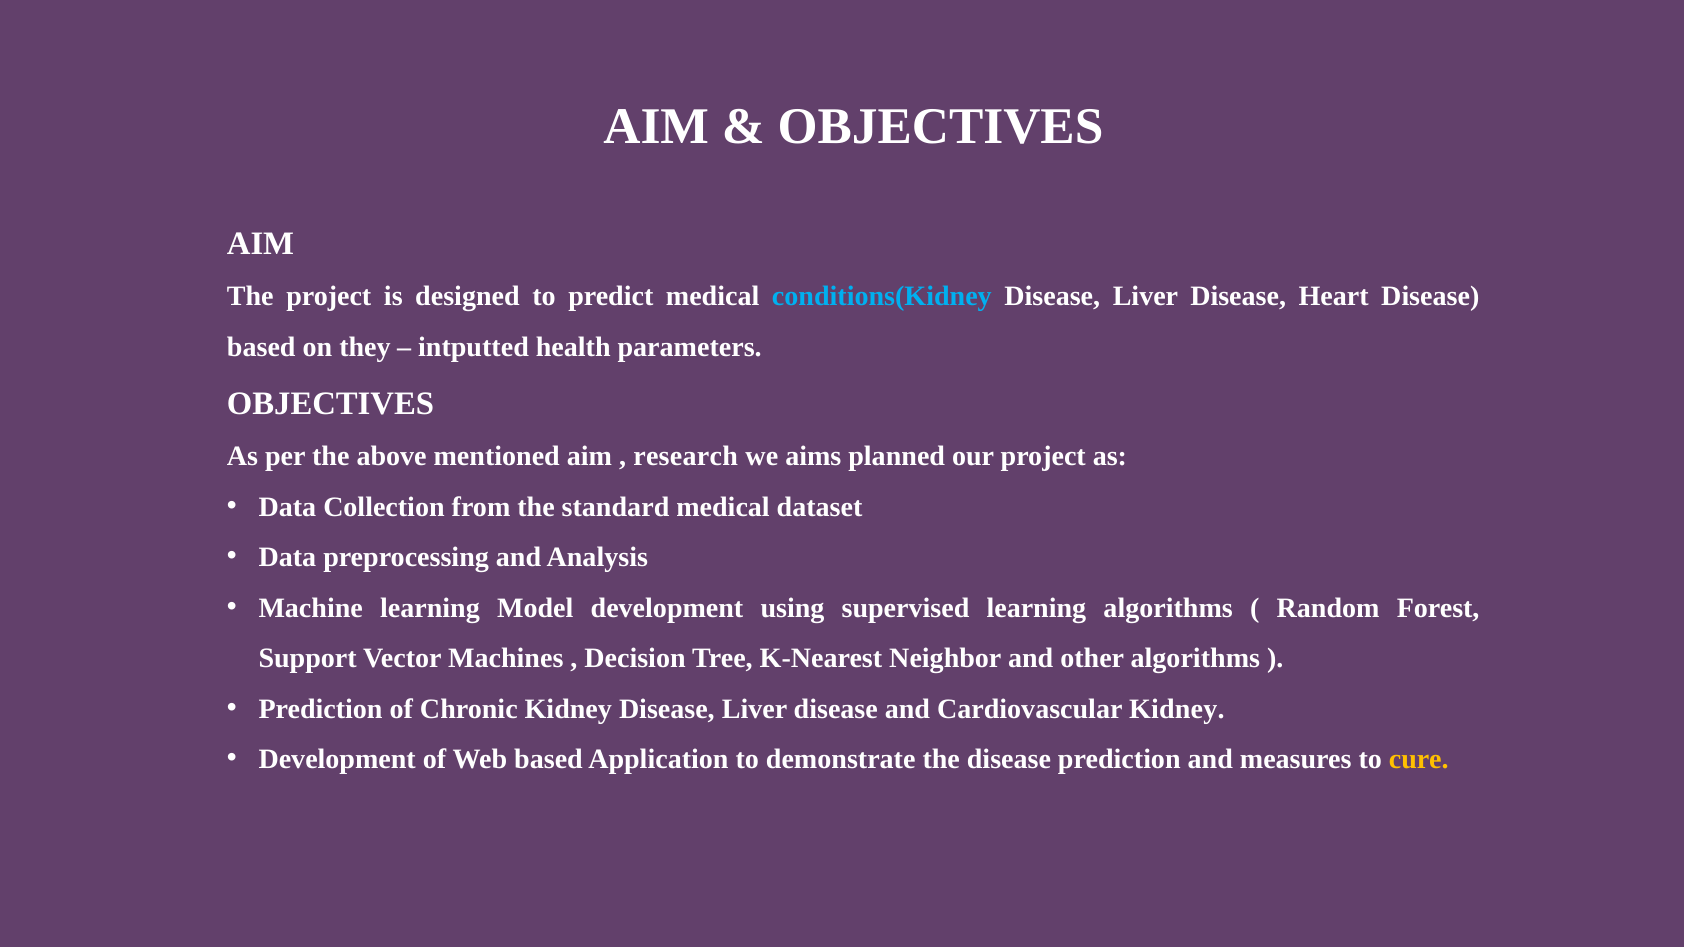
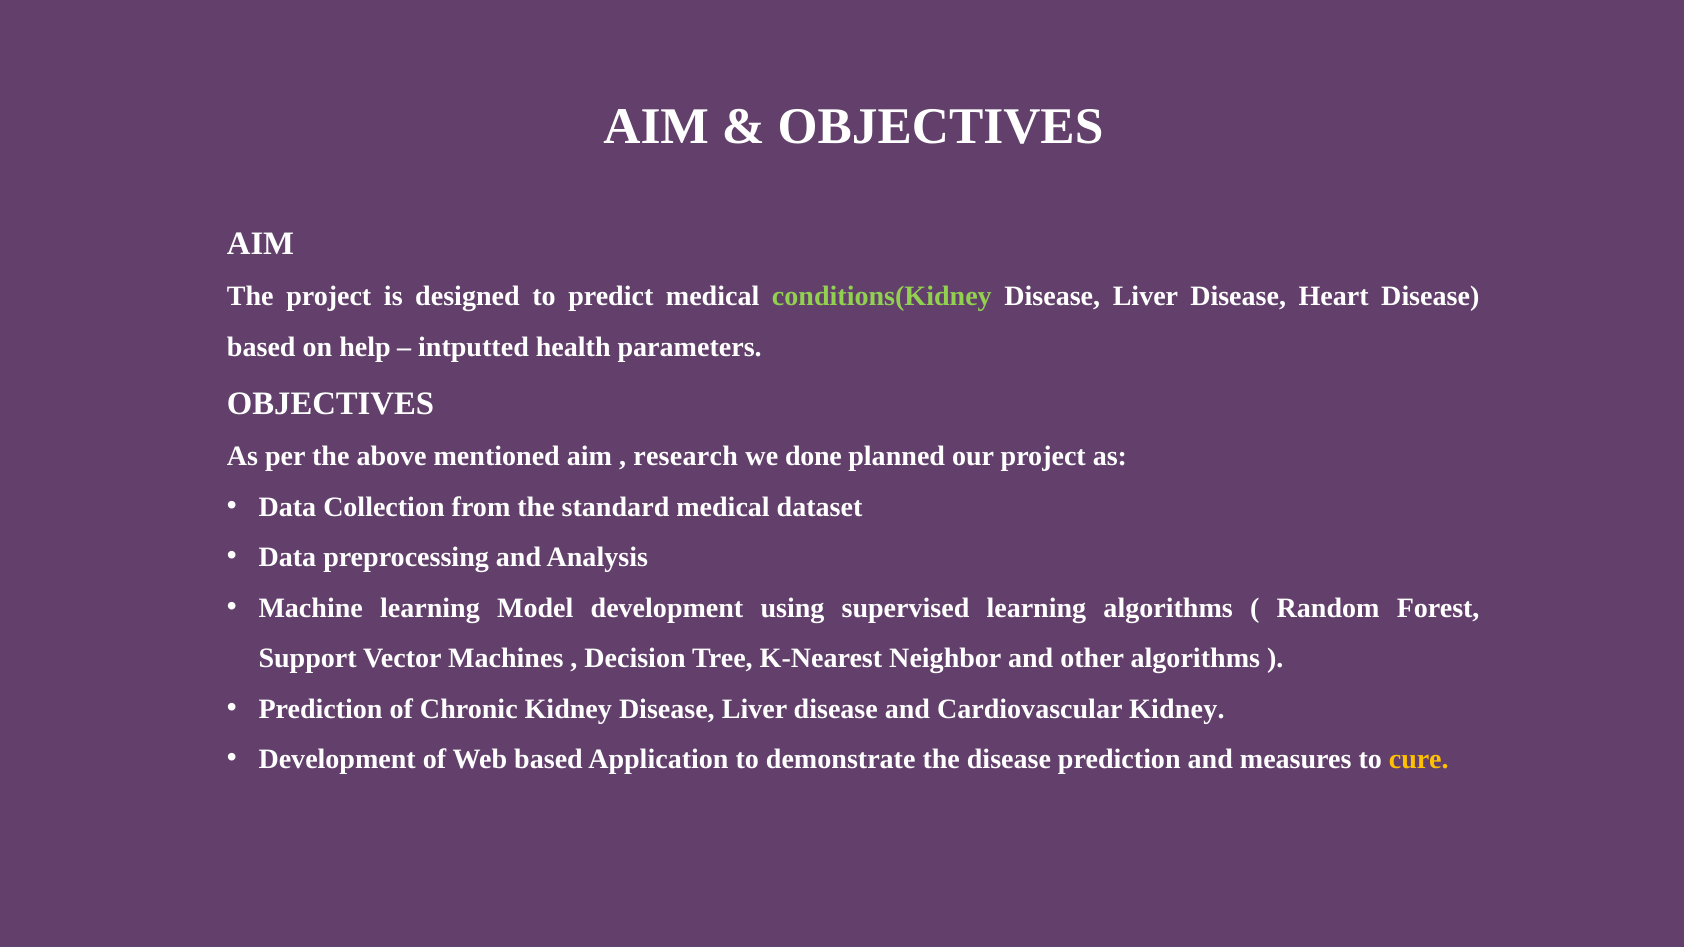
conditions(Kidney colour: light blue -> light green
they: they -> help
aims: aims -> done
